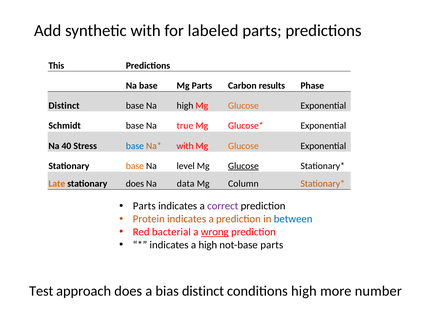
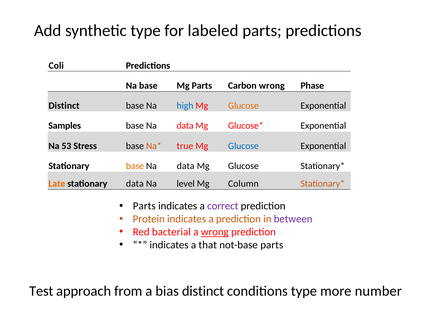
synthetic with: with -> type
This: This -> Coli
Carbon results: results -> wrong
high at (185, 106) colour: black -> blue
Schmidt: Schmidt -> Samples
true at (185, 126): true -> data
40: 40 -> 53
base at (135, 146) colour: blue -> black
with at (185, 146): with -> true
Glucose at (243, 146) colour: orange -> blue
level at (186, 166): level -> data
Glucose at (243, 166) underline: present -> none
stationary does: does -> data
data: data -> level
between colour: blue -> purple
a high: high -> that
approach does: does -> from
conditions high: high -> type
